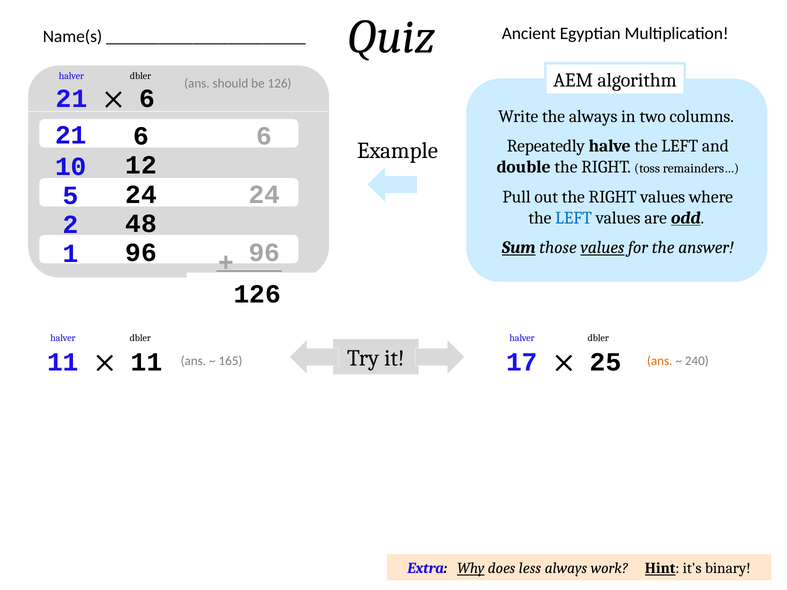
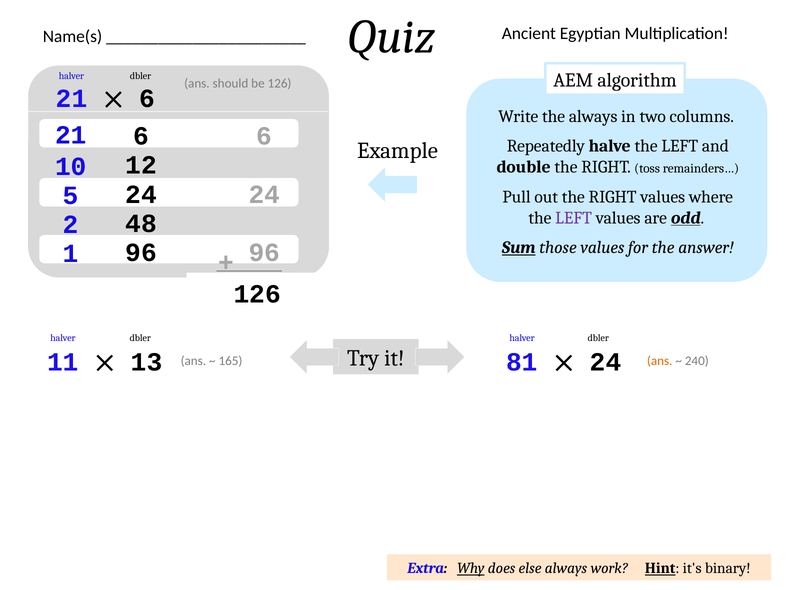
LEFT at (574, 218) colour: blue -> purple
values at (602, 248) underline: present -> none
11 at (147, 362): 11 -> 13
17: 17 -> 81
25 at (606, 362): 25 -> 24
less: less -> else
